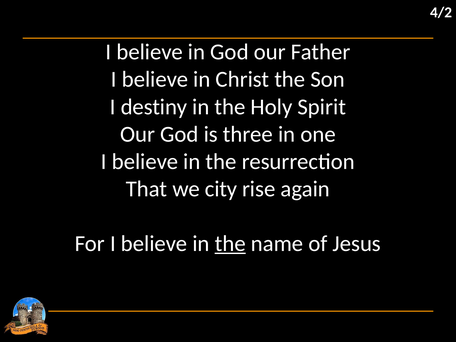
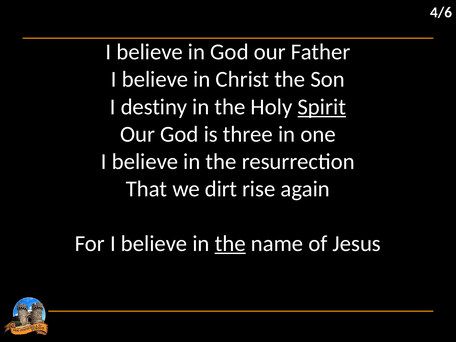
4/2: 4/2 -> 4/6
Spirit underline: none -> present
city: city -> dirt
